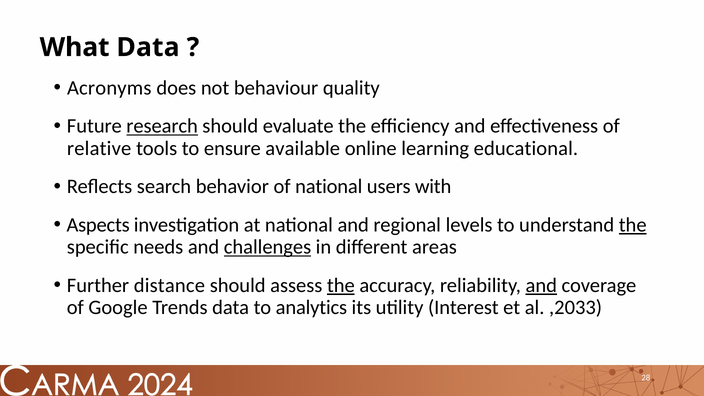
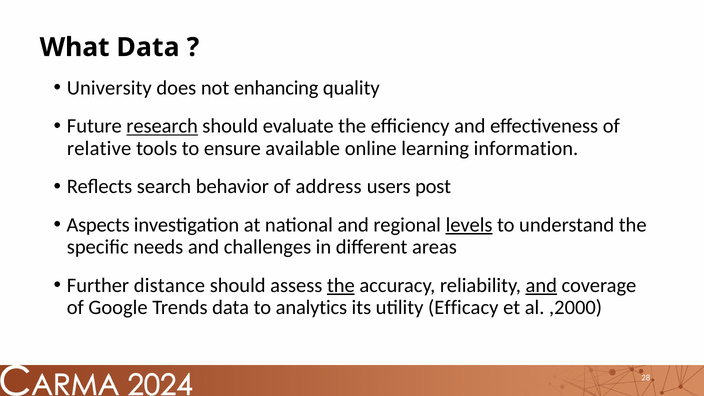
Acronyms: Acronyms -> University
behaviour: behaviour -> enhancing
educational: educational -> information
of national: national -> address
with: with -> post
levels underline: none -> present
the at (633, 225) underline: present -> none
challenges underline: present -> none
Interest: Interest -> Efficacy
,2033: ,2033 -> ,2000
